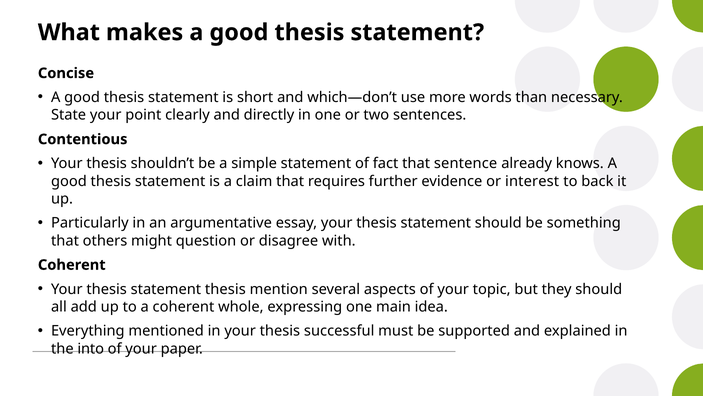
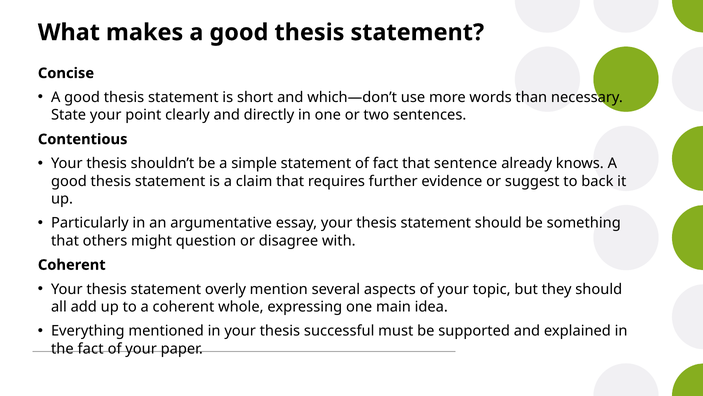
interest: interest -> suggest
statement thesis: thesis -> overly
the into: into -> fact
